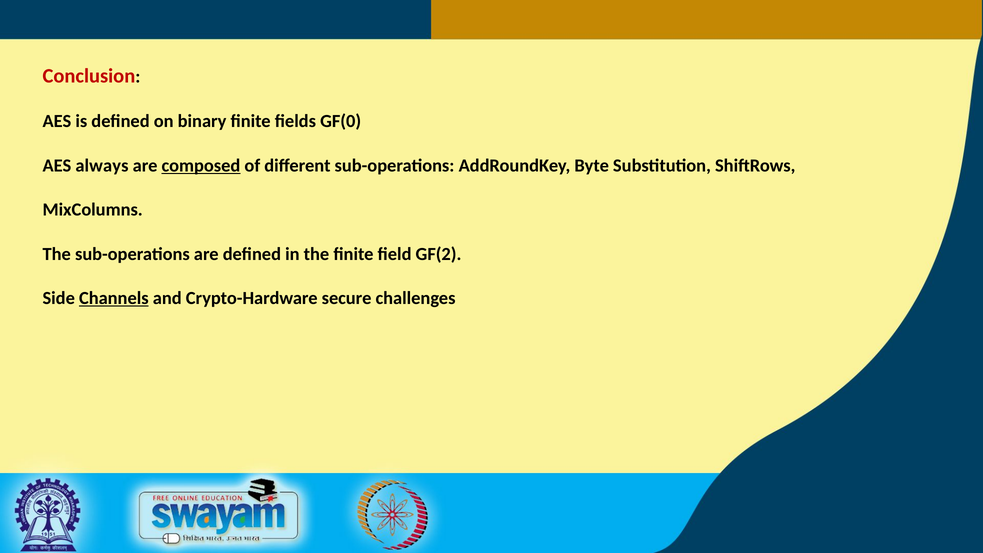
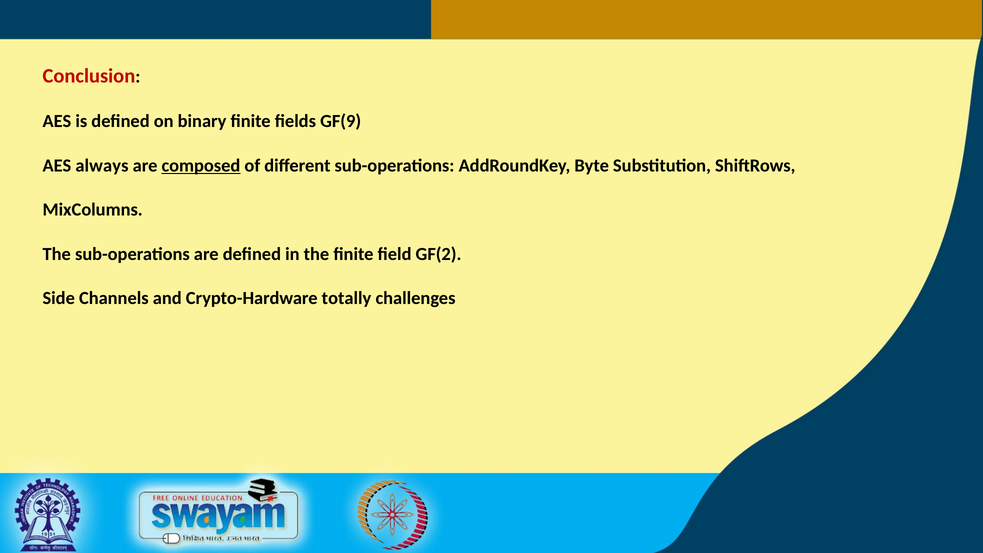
GF(0: GF(0 -> GF(9
Channels underline: present -> none
secure: secure -> totally
